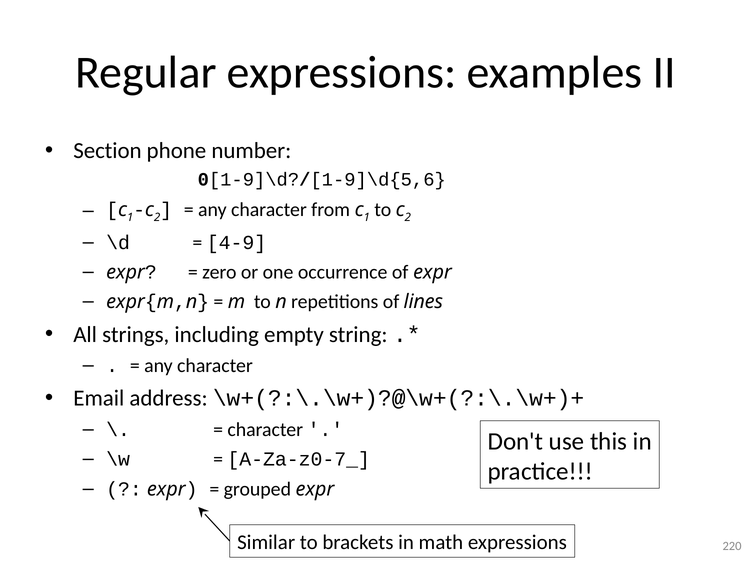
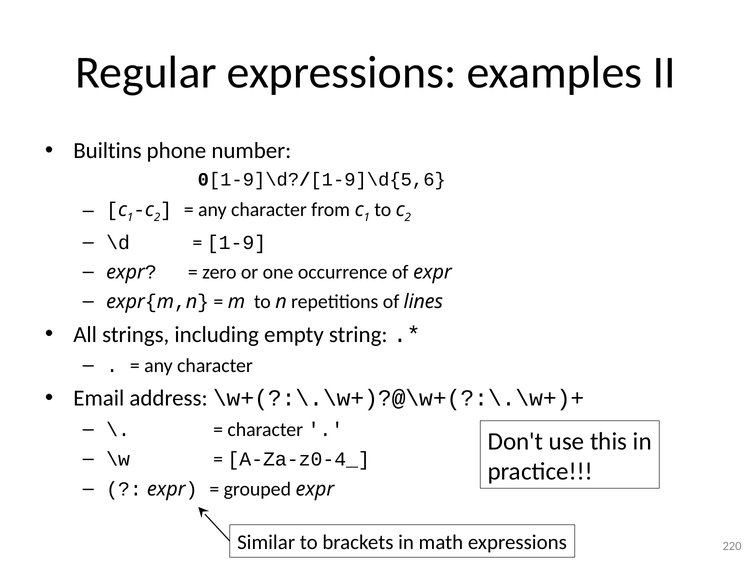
Section: Section -> Builtins
4-9: 4-9 -> 1-9
A-Za-z0-7_: A-Za-z0-7_ -> A-Za-z0-4_
